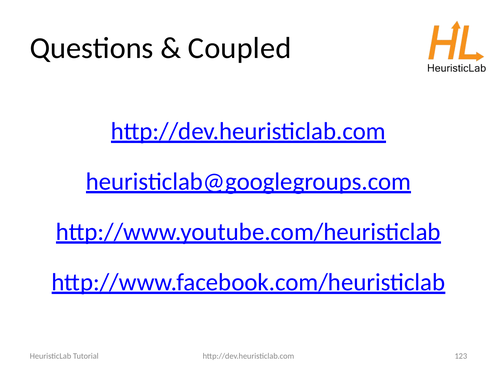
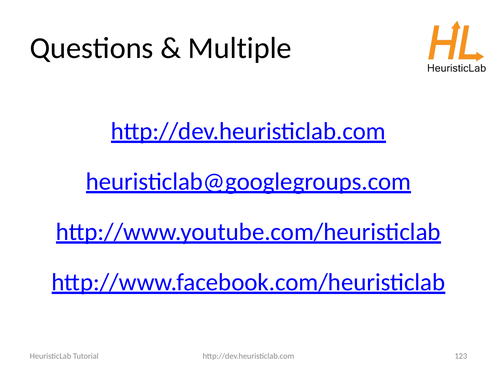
Coupled: Coupled -> Multiple
